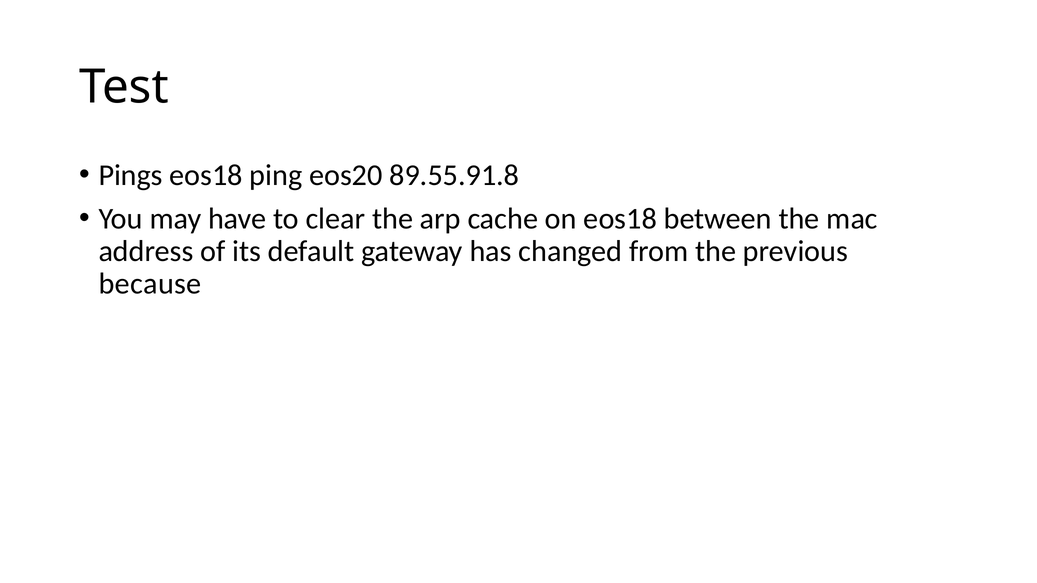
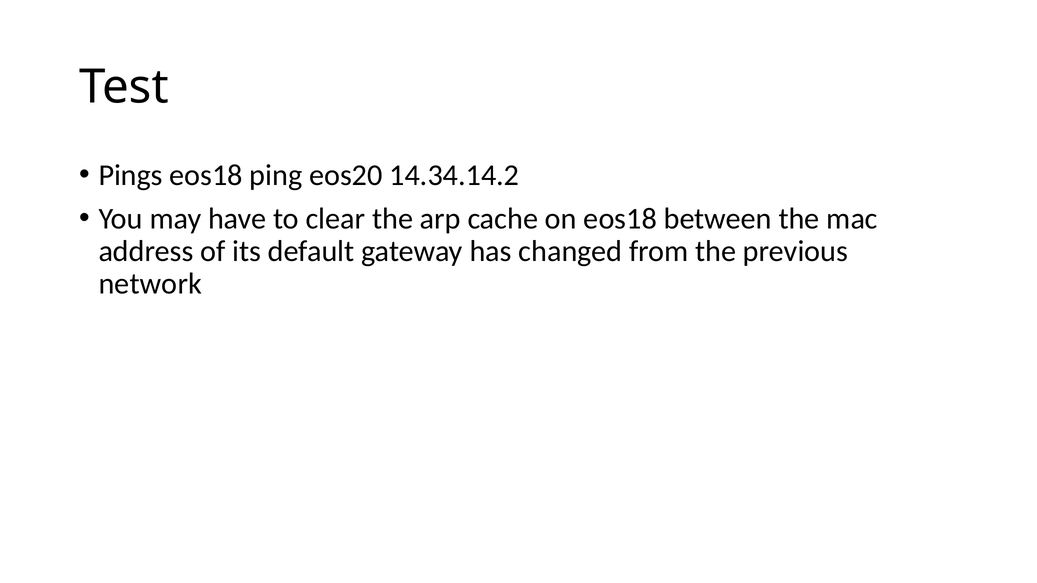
89.55.91.8: 89.55.91.8 -> 14.34.14.2
because: because -> network
